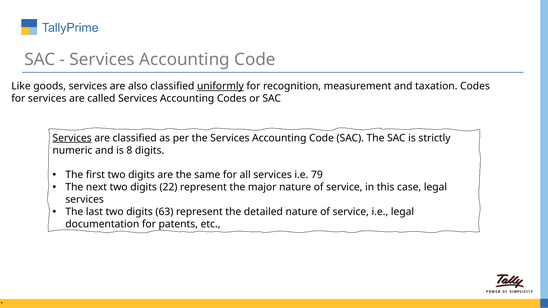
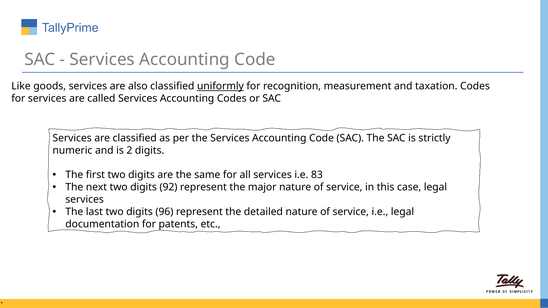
Services at (72, 138) underline: present -> none
8: 8 -> 2
79: 79 -> 83
22: 22 -> 92
63: 63 -> 96
